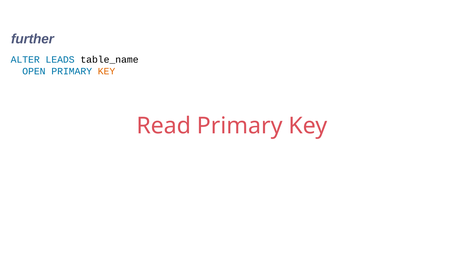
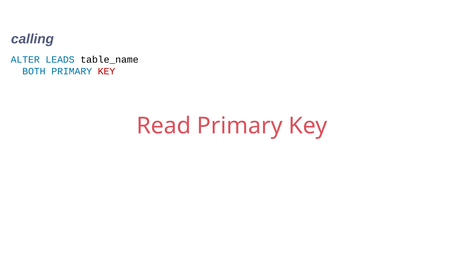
further: further -> calling
OPEN: OPEN -> BOTH
KEY at (107, 71) colour: orange -> red
